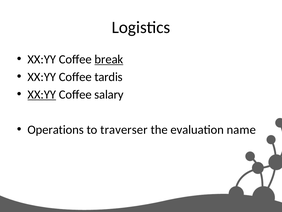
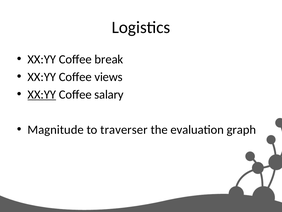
break underline: present -> none
tardis: tardis -> views
Operations: Operations -> Magnitude
name: name -> graph
